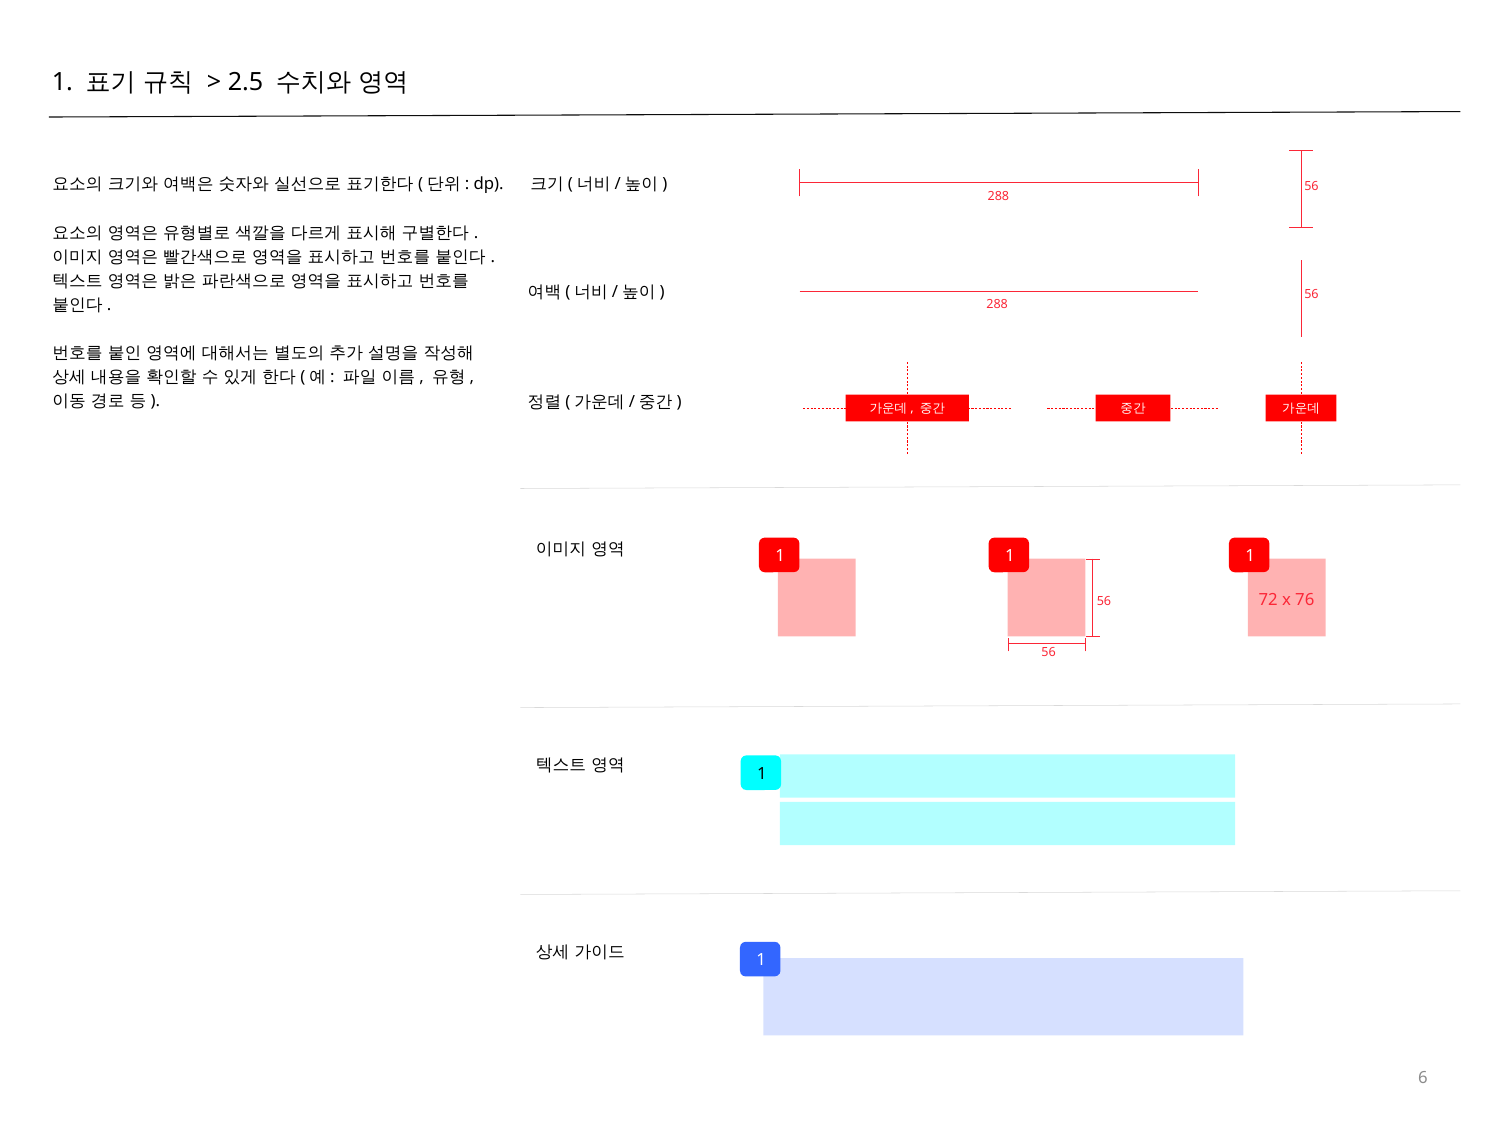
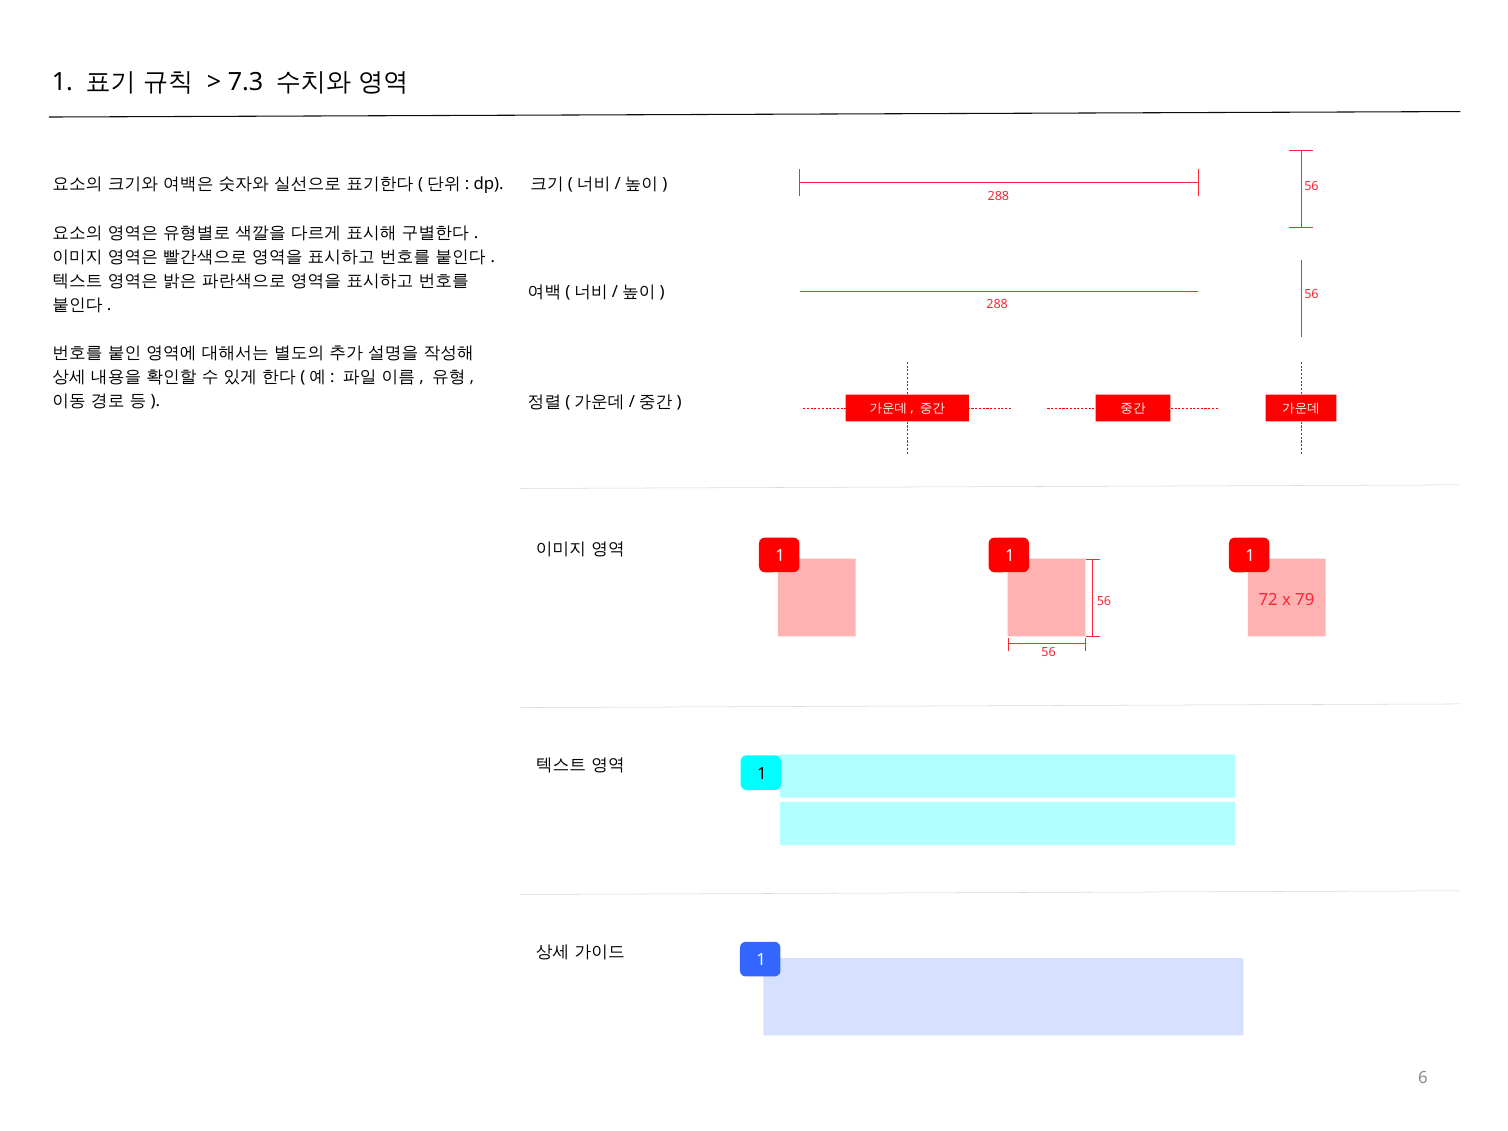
2.5: 2.5 -> 7.3
76: 76 -> 79
